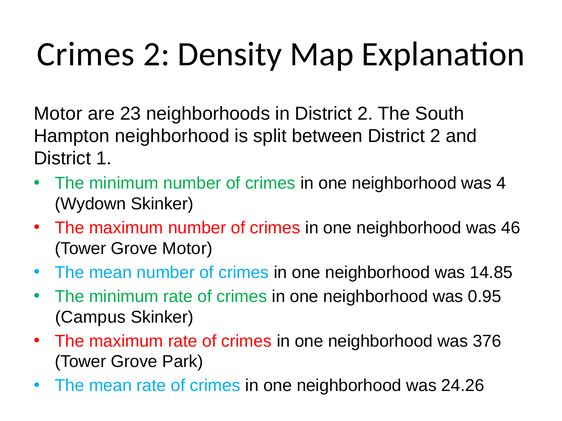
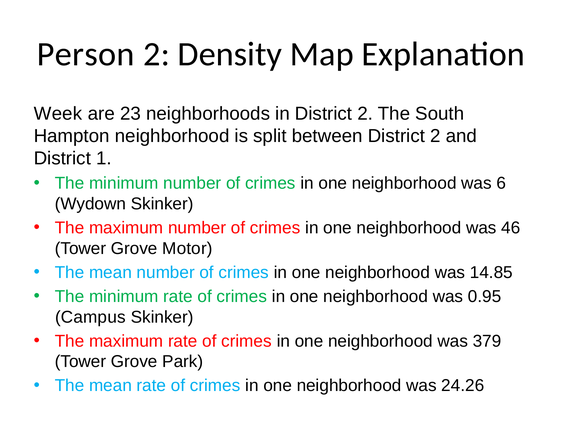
Crimes at (86, 54): Crimes -> Person
Motor at (58, 114): Motor -> Week
4: 4 -> 6
376: 376 -> 379
